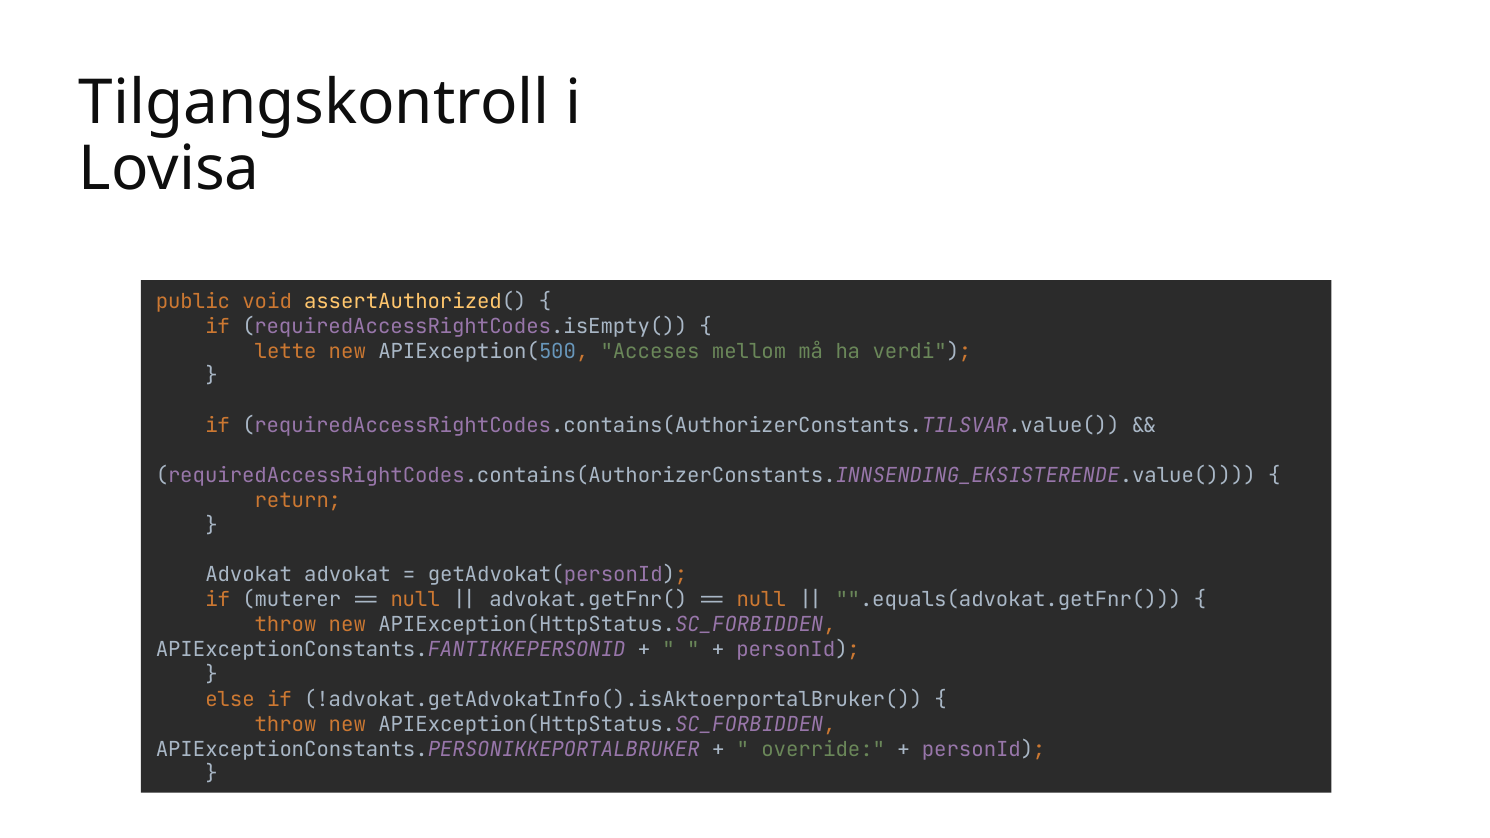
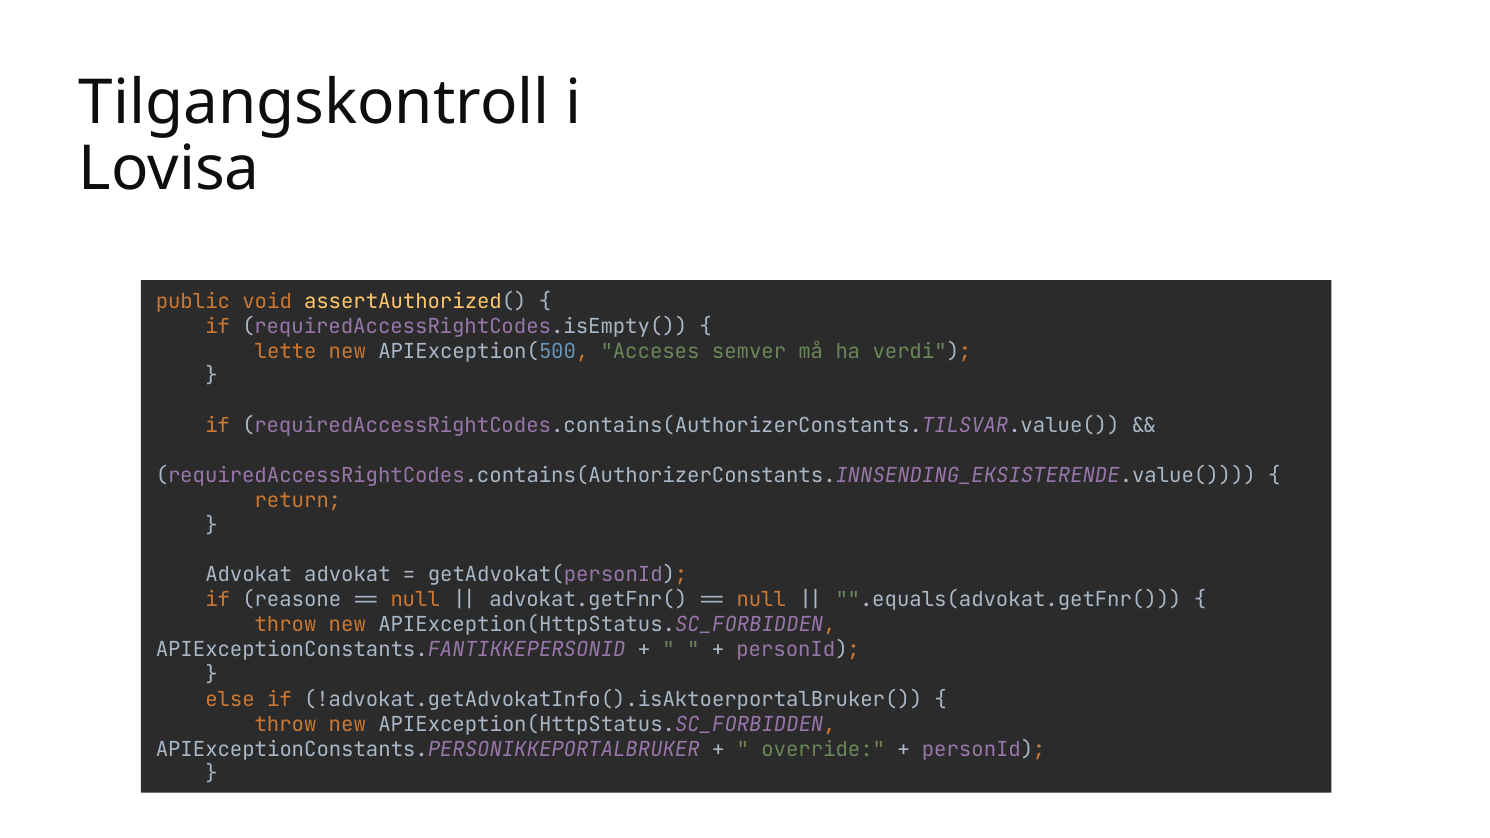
mellom: mellom -> semver
muterer: muterer -> reasone
